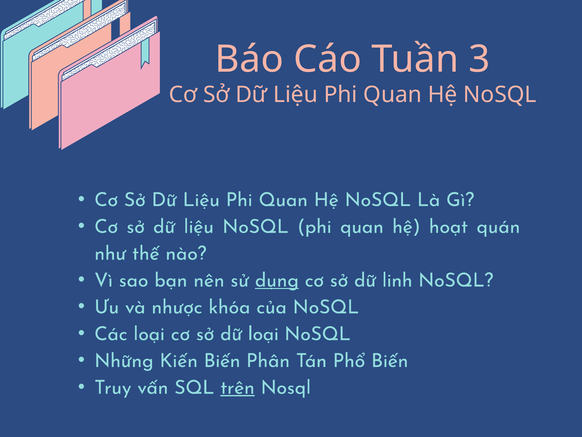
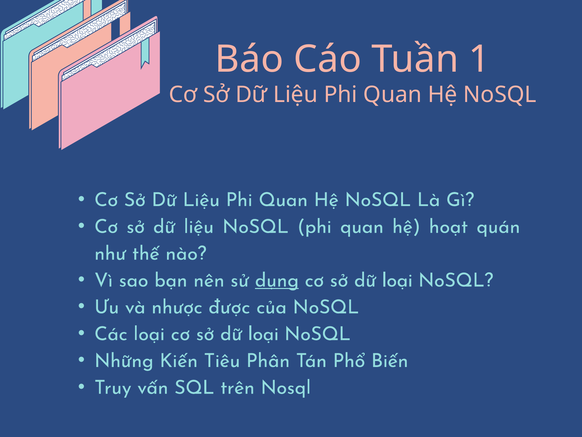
3: 3 -> 1
linh at (397, 280): linh -> loại
khóa: khóa -> được
Kiến Biến: Biến -> Tiêu
trên underline: present -> none
